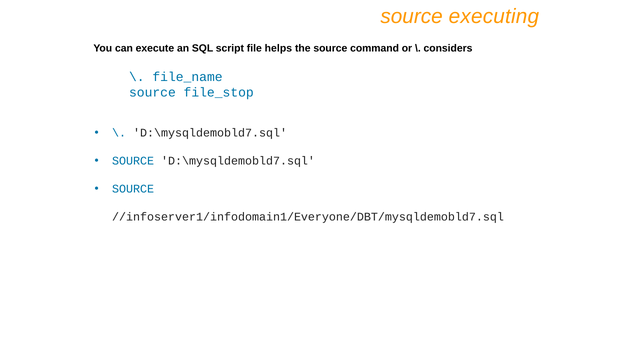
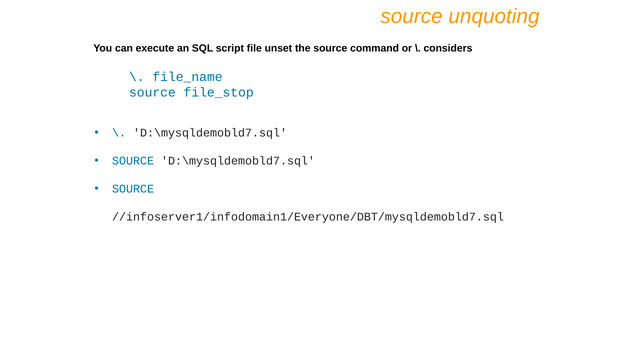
executing: executing -> unquoting
helps: helps -> unset
